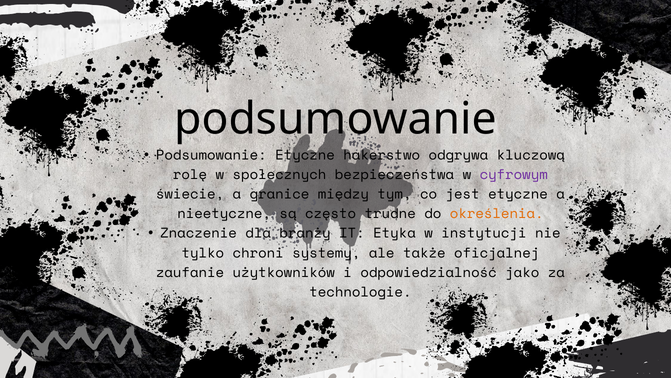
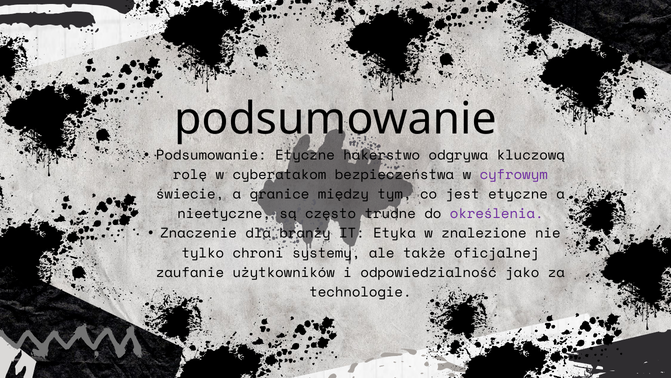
społecznych: społecznych -> cyberatakom
określenia colour: orange -> purple
instytucji: instytucji -> znalezione
